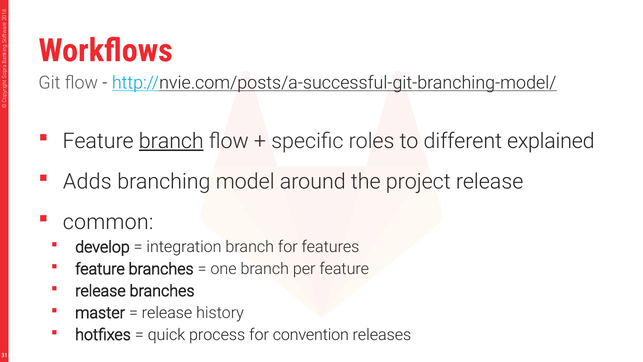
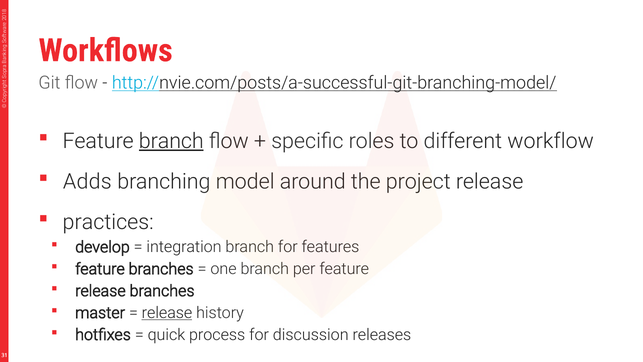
explained: explained -> workflow
common: common -> practices
release at (167, 313) underline: none -> present
convention: convention -> discussion
